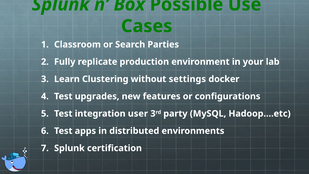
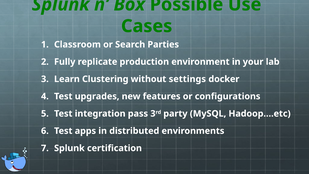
user: user -> pass
